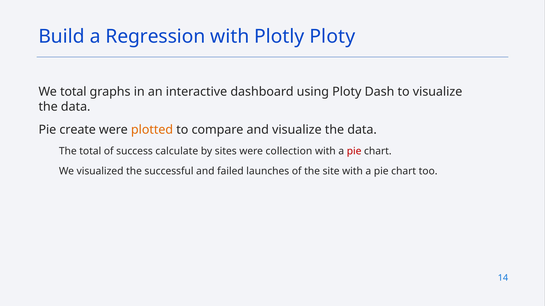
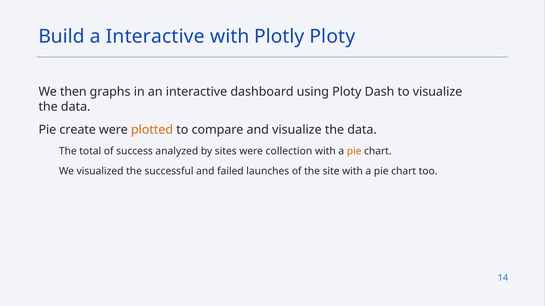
a Regression: Regression -> Interactive
We total: total -> then
calculate: calculate -> analyzed
pie at (354, 151) colour: red -> orange
